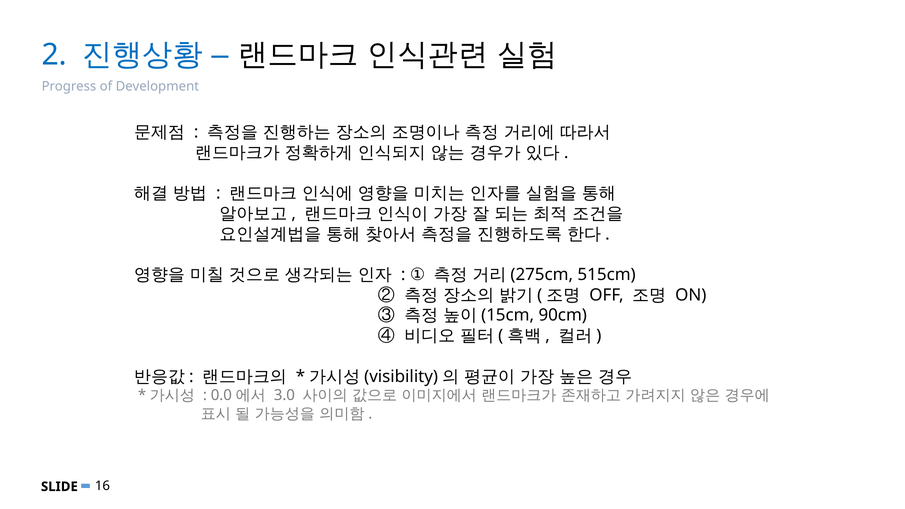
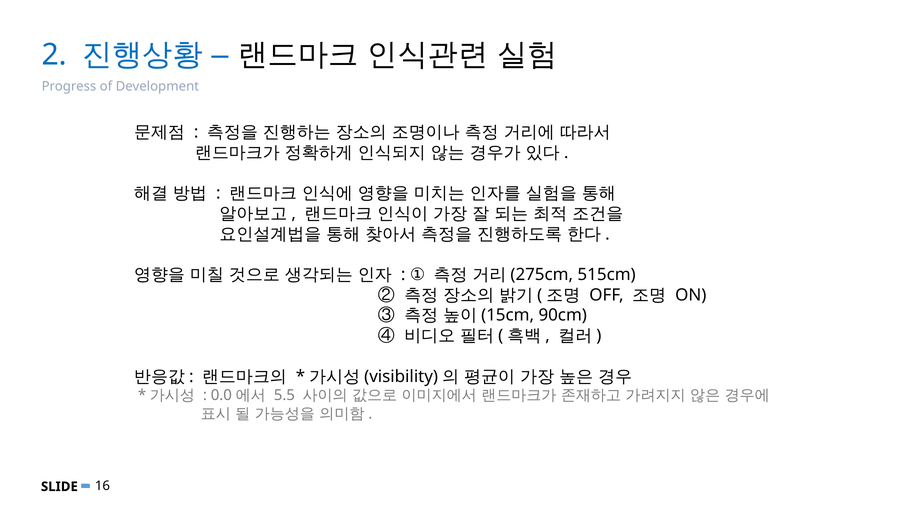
3.0: 3.0 -> 5.5
